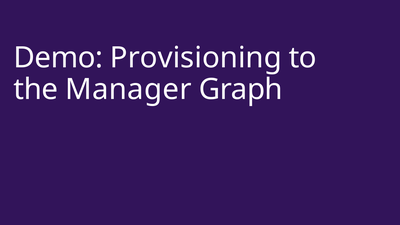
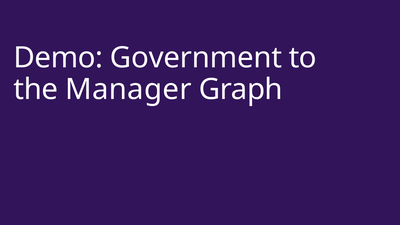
Provisioning: Provisioning -> Government
